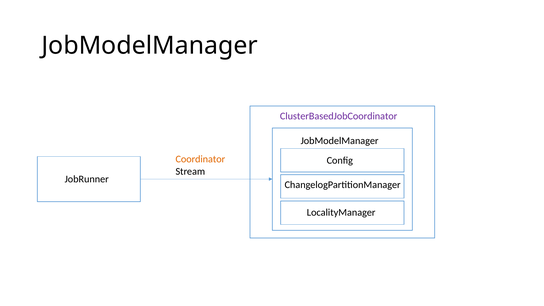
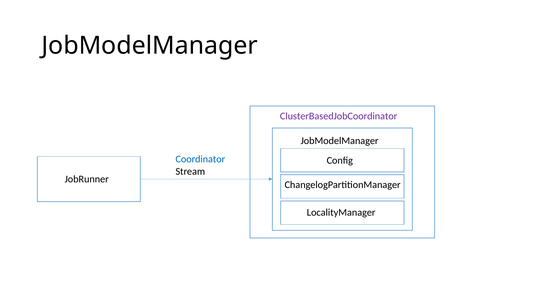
Coordinator colour: orange -> blue
